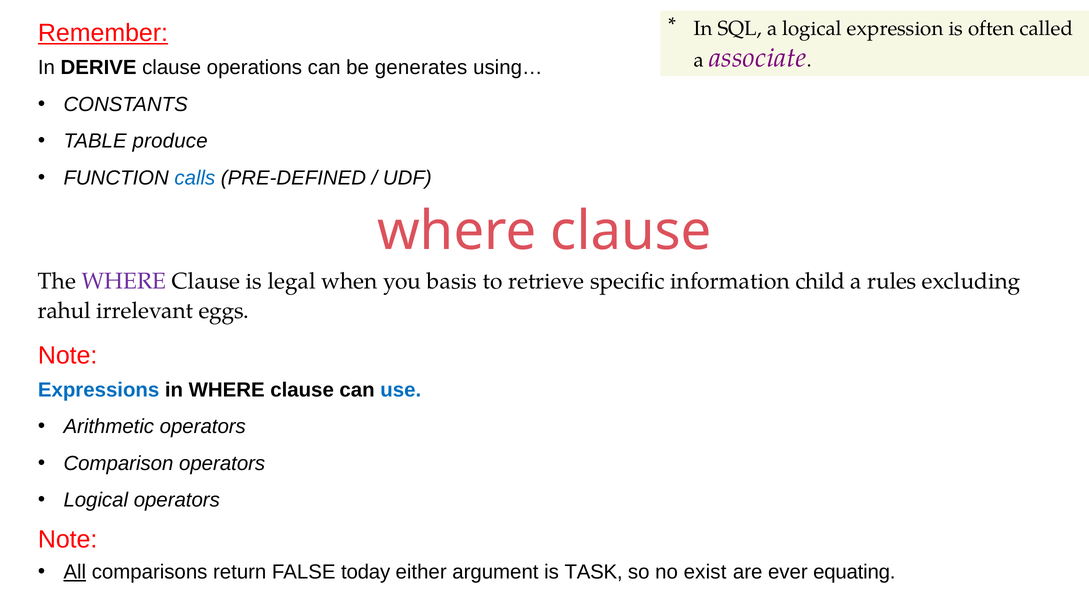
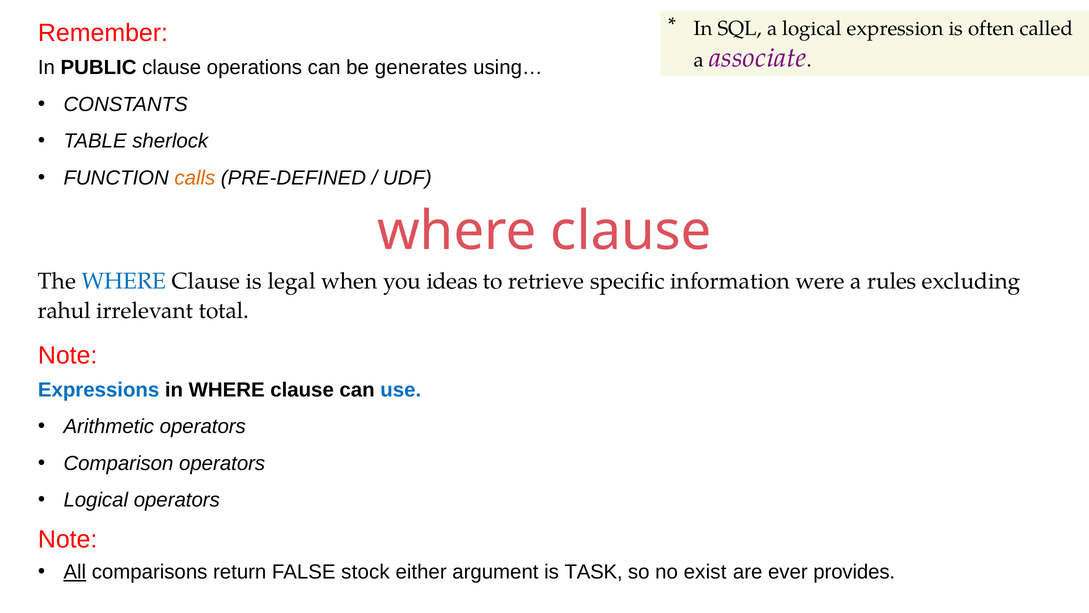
Remember underline: present -> none
DERIVE: DERIVE -> PUBLIC
produce: produce -> sherlock
calls colour: blue -> orange
WHERE at (124, 281) colour: purple -> blue
basis: basis -> ideas
child: child -> were
eggs: eggs -> total
today: today -> stock
equating: equating -> provides
